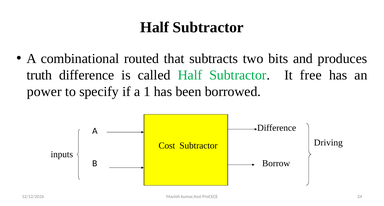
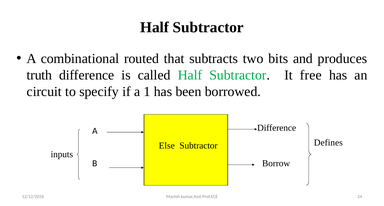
power: power -> circuit
Driving: Driving -> Defines
Cost: Cost -> Else
